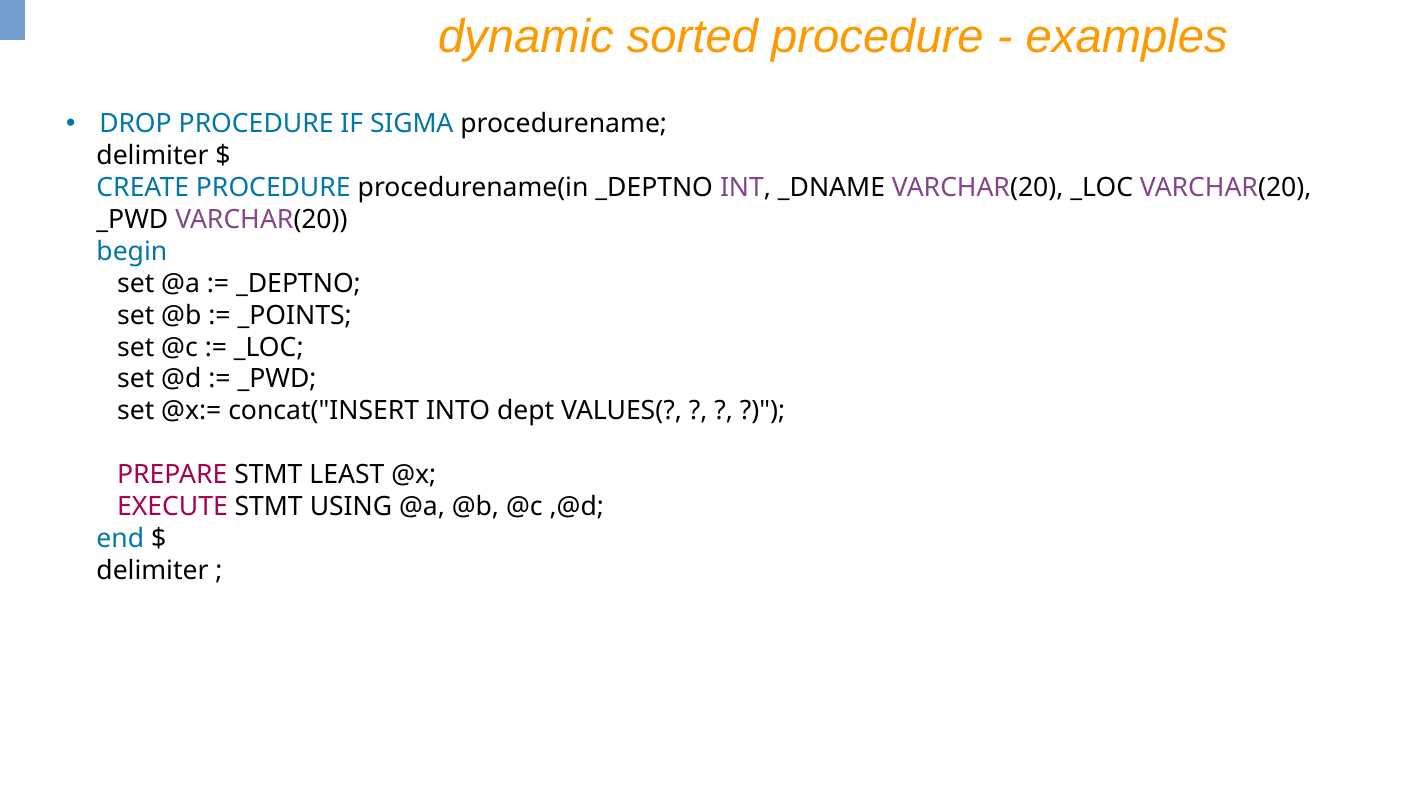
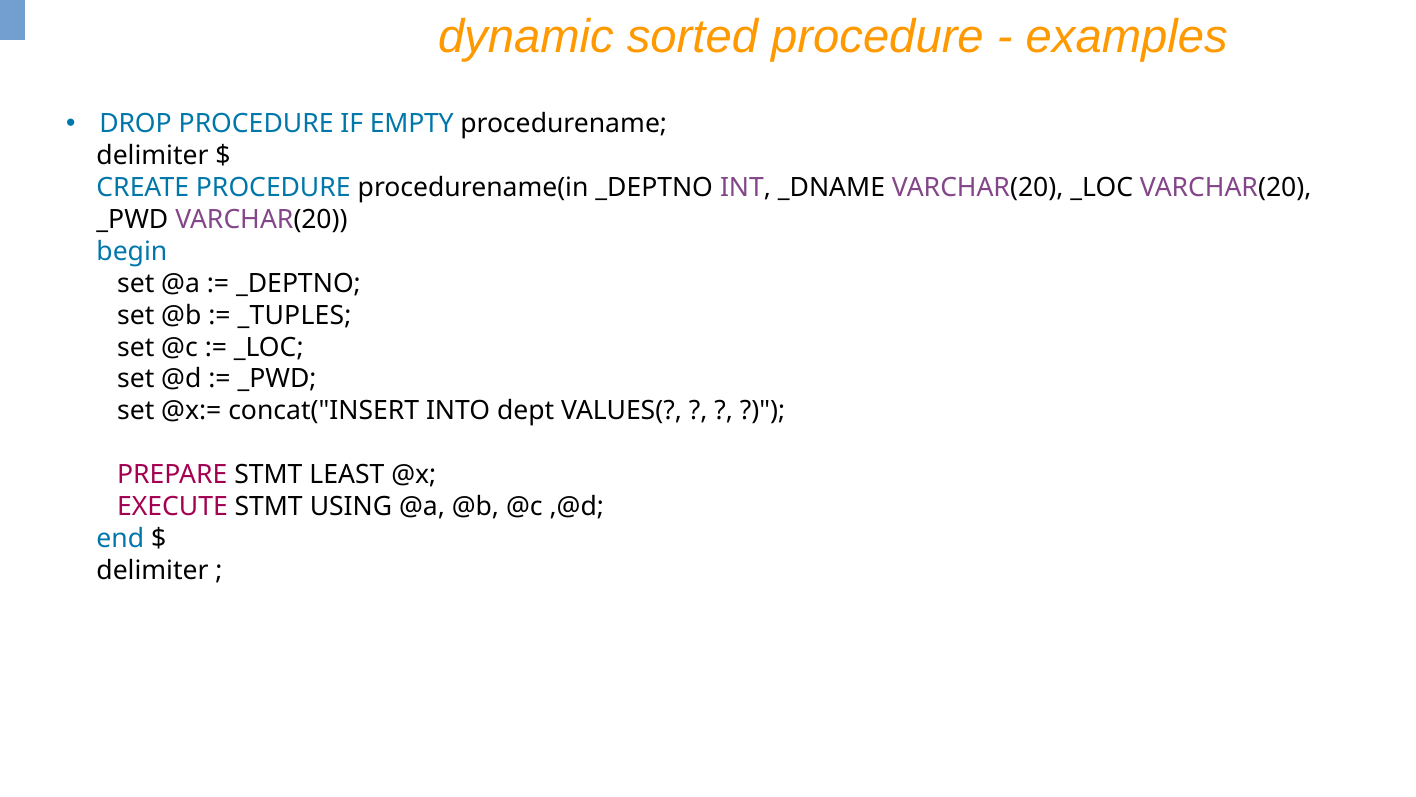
SIGMA: SIGMA -> EMPTY
_POINTS: _POINTS -> _TUPLES
